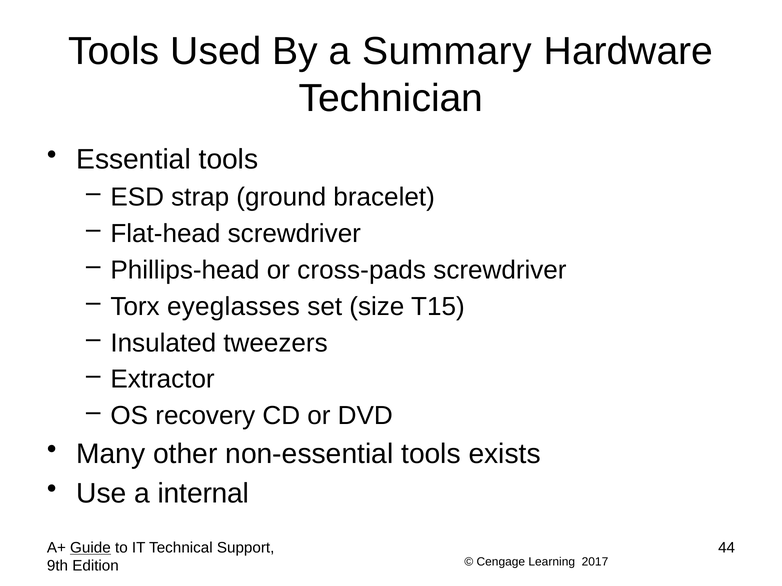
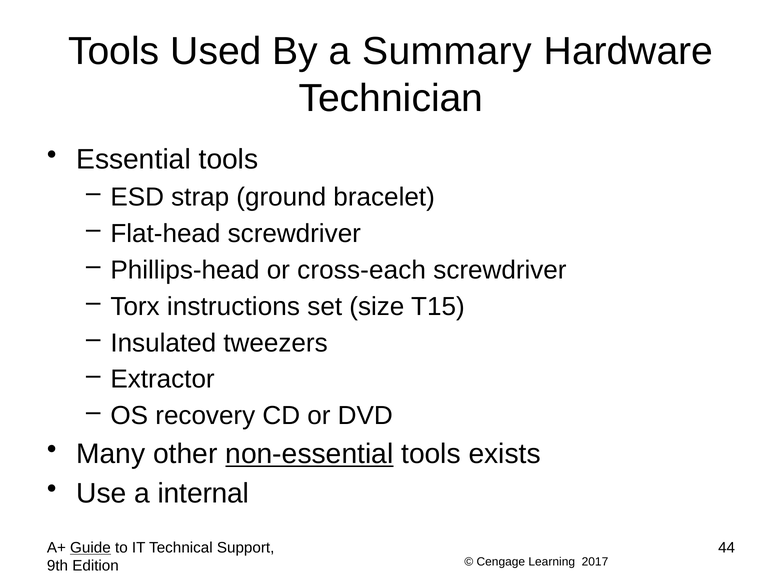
cross-pads: cross-pads -> cross-each
eyeglasses: eyeglasses -> instructions
non-essential underline: none -> present
